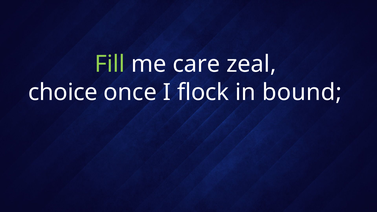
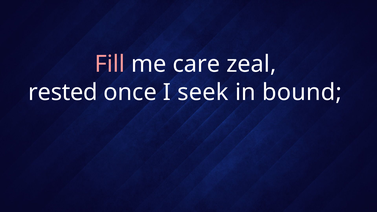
Fill colour: light green -> pink
choice: choice -> rested
flock: flock -> seek
